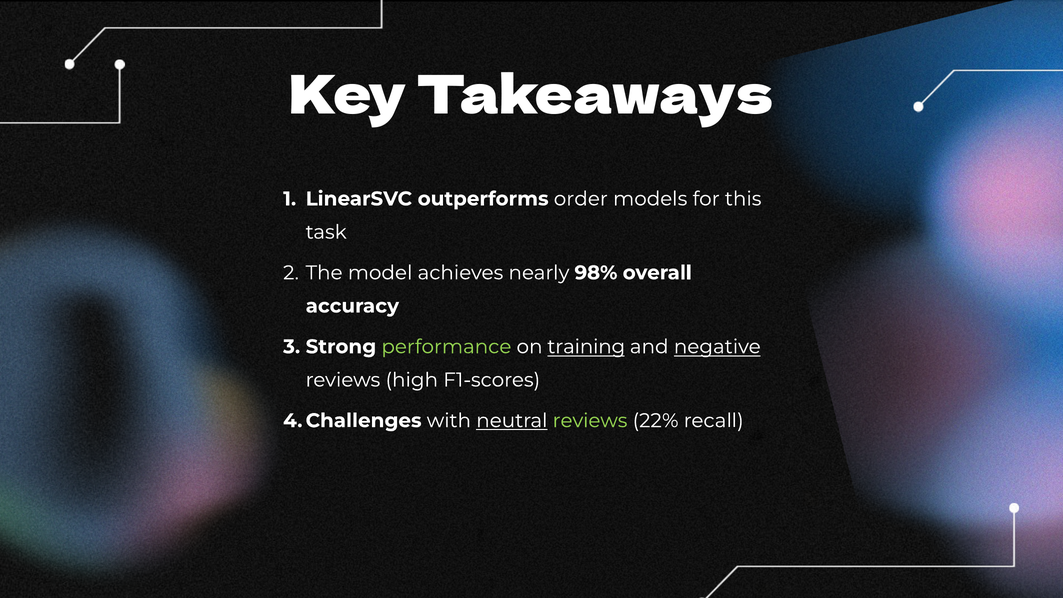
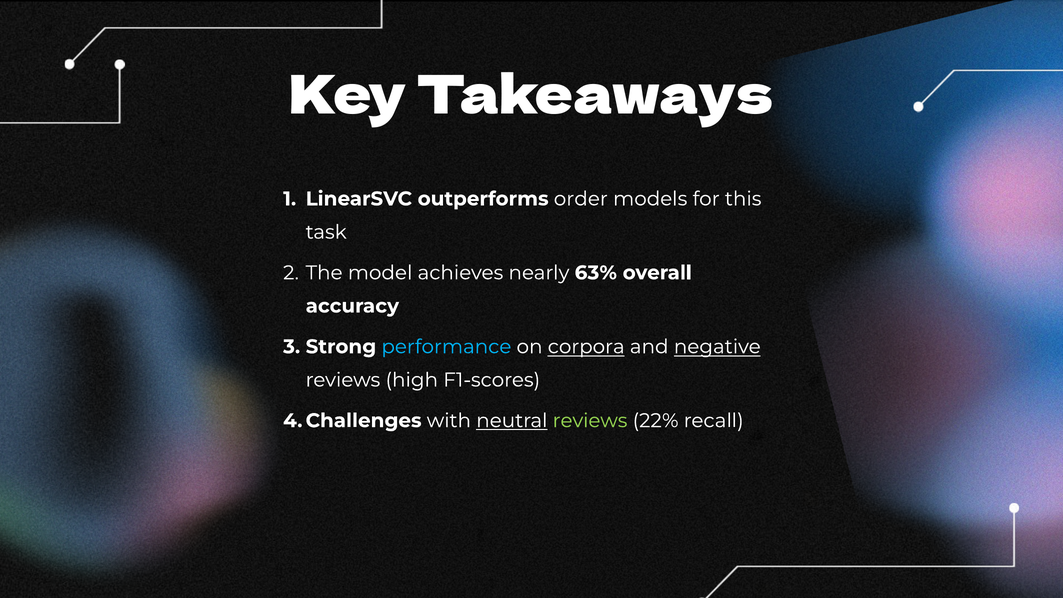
98%: 98% -> 63%
performance colour: light green -> light blue
training: training -> corpora
